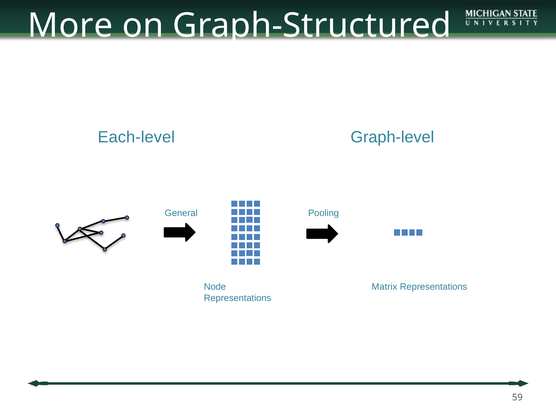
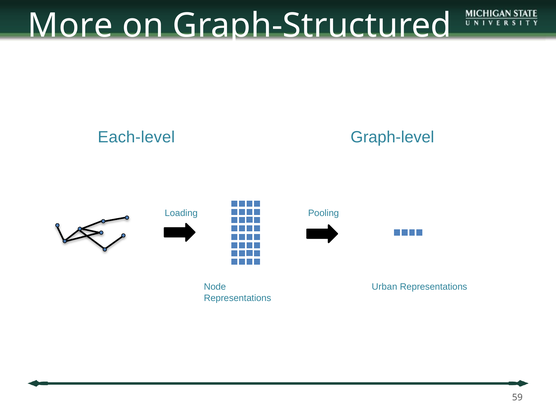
General: General -> Loading
Matrix: Matrix -> Urban
